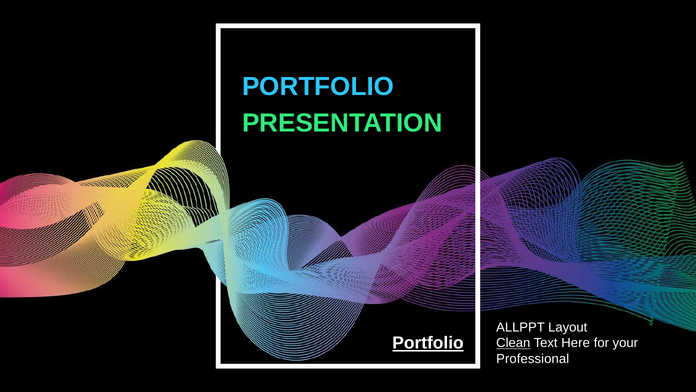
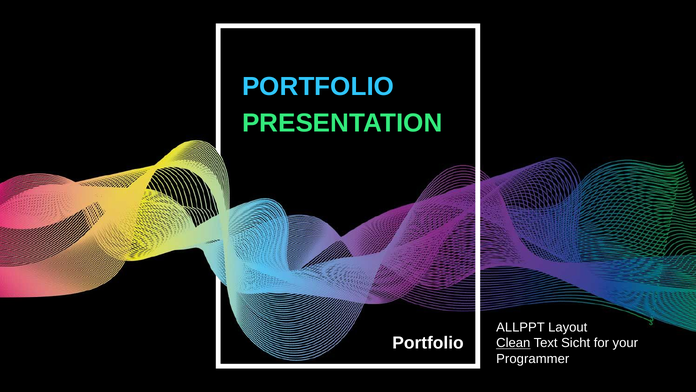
Portfolio at (428, 343) underline: present -> none
Text Here: Here -> Sicht
Professional: Professional -> Programmer
